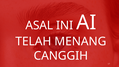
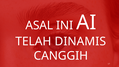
MENANG: MENANG -> DINAMIS
